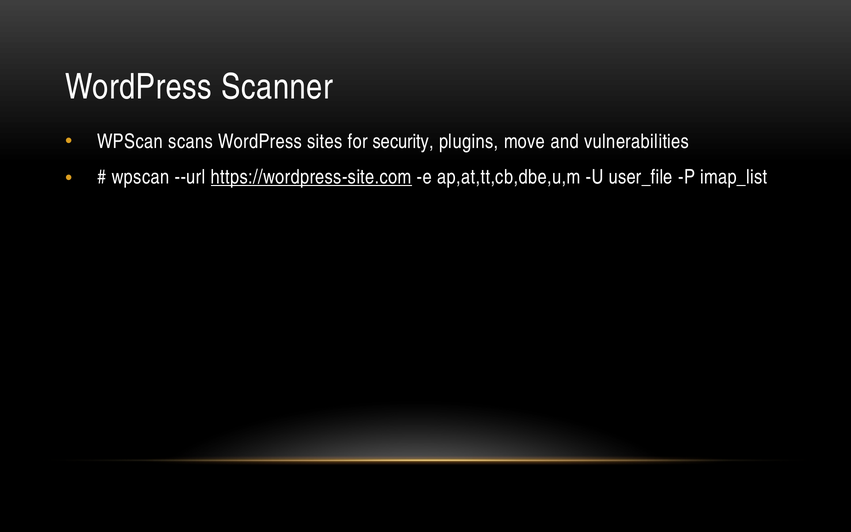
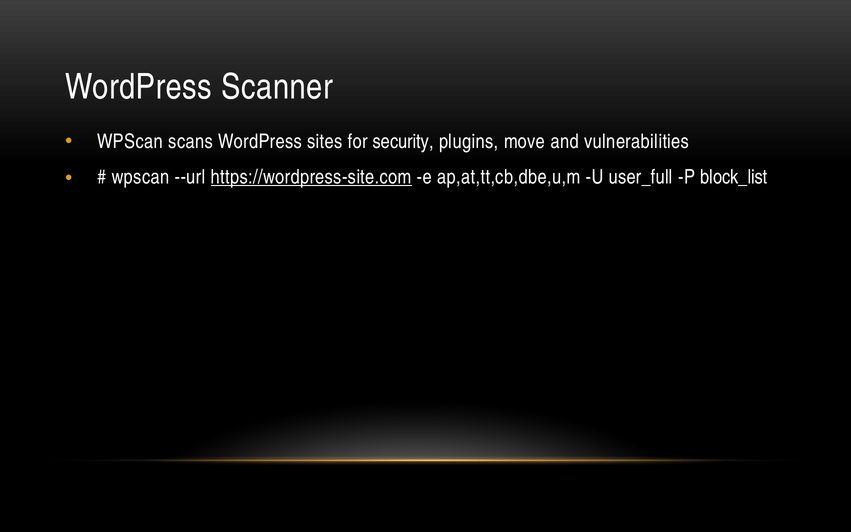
user_file: user_file -> user_full
imap_list: imap_list -> block_list
